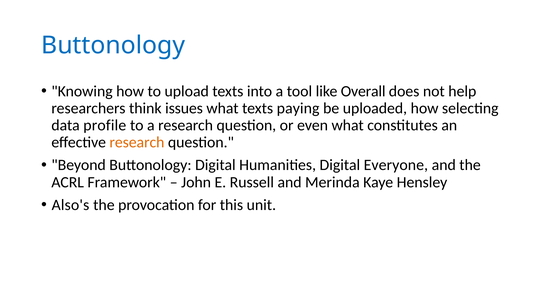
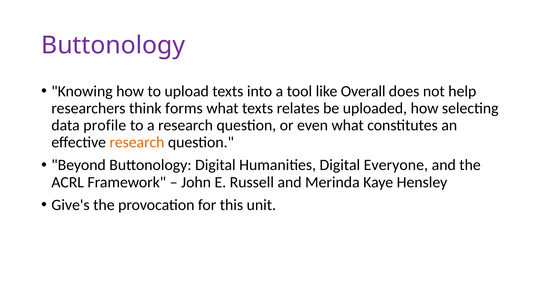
Buttonology at (113, 45) colour: blue -> purple
issues: issues -> forms
paying: paying -> relates
Also's: Also's -> Give's
